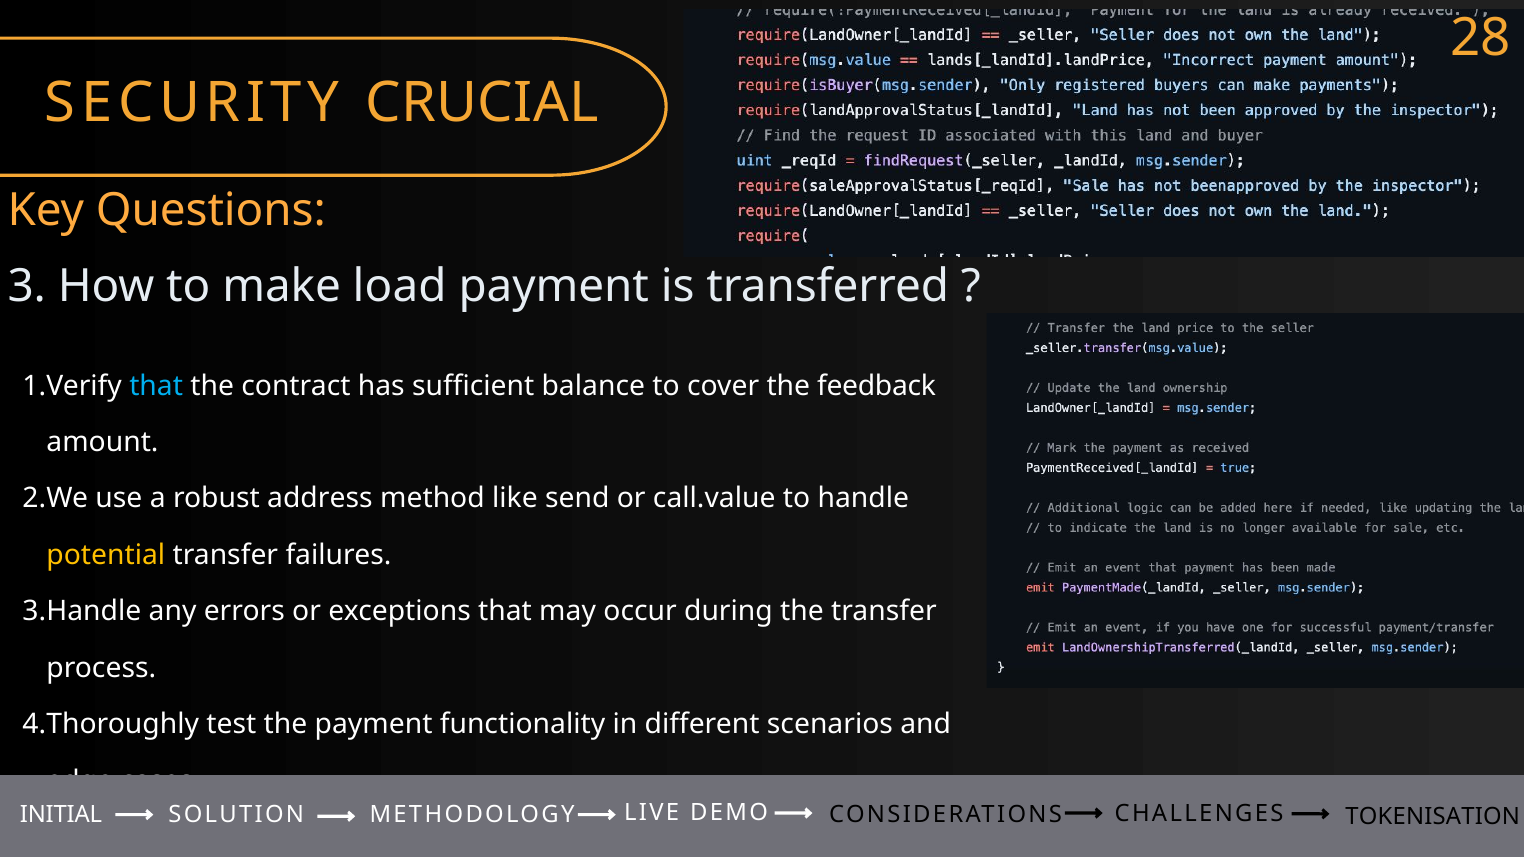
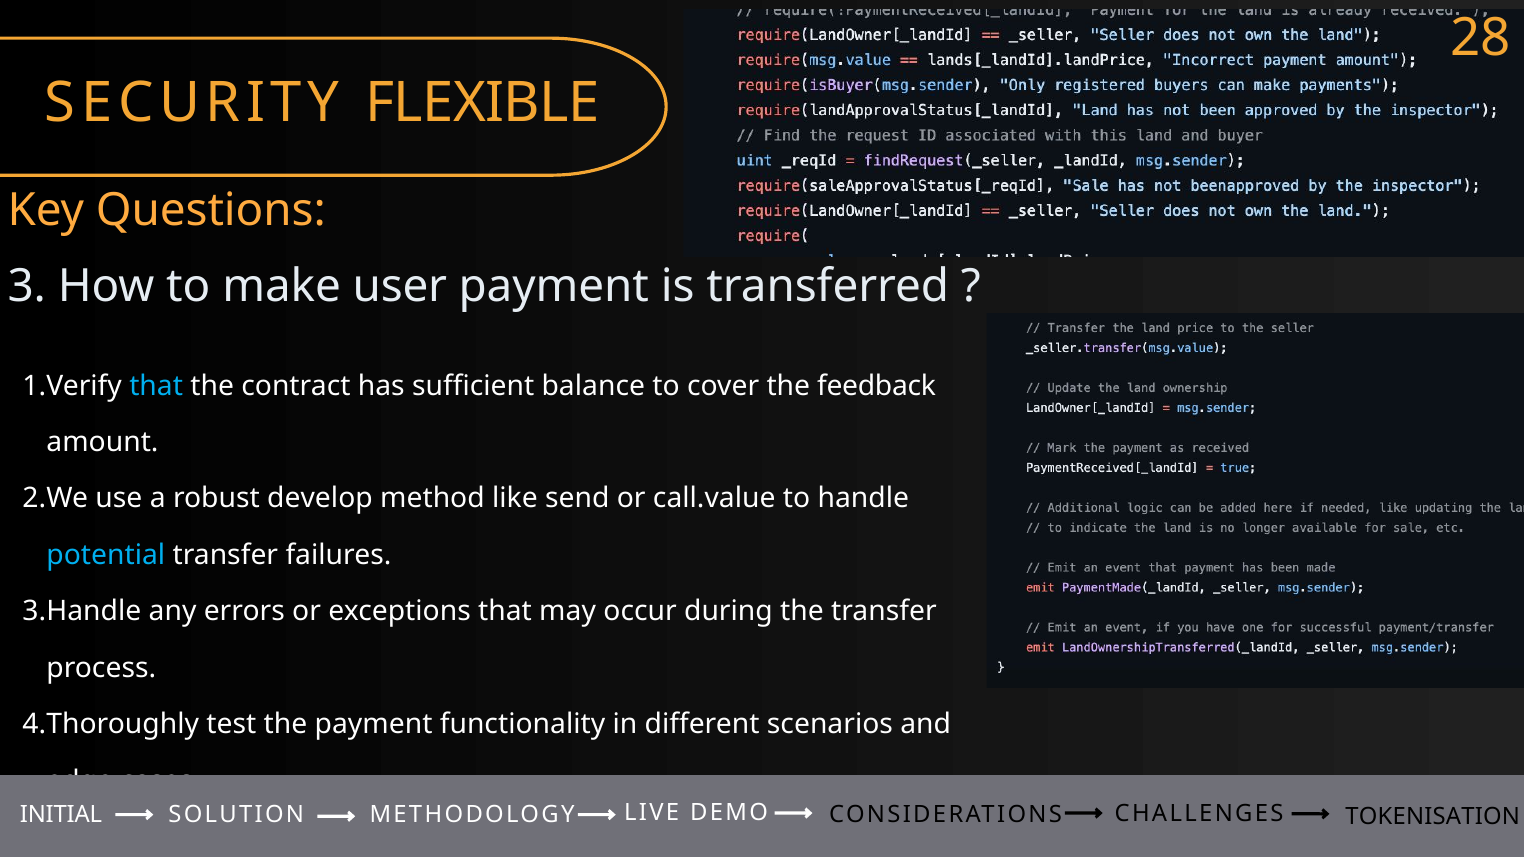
CRUCIAL: CRUCIAL -> FLEXIBLE
load: load -> user
address: address -> develop
potential colour: yellow -> light blue
